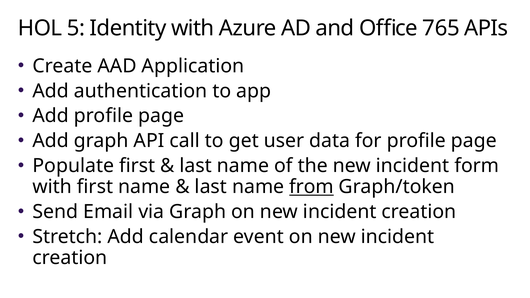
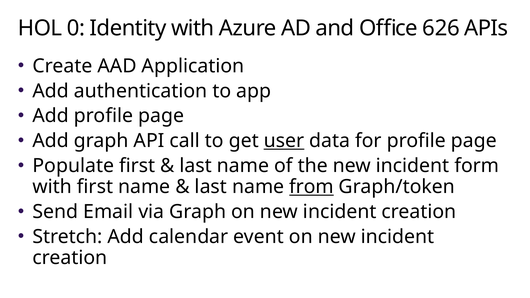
5: 5 -> 0
765: 765 -> 626
user underline: none -> present
